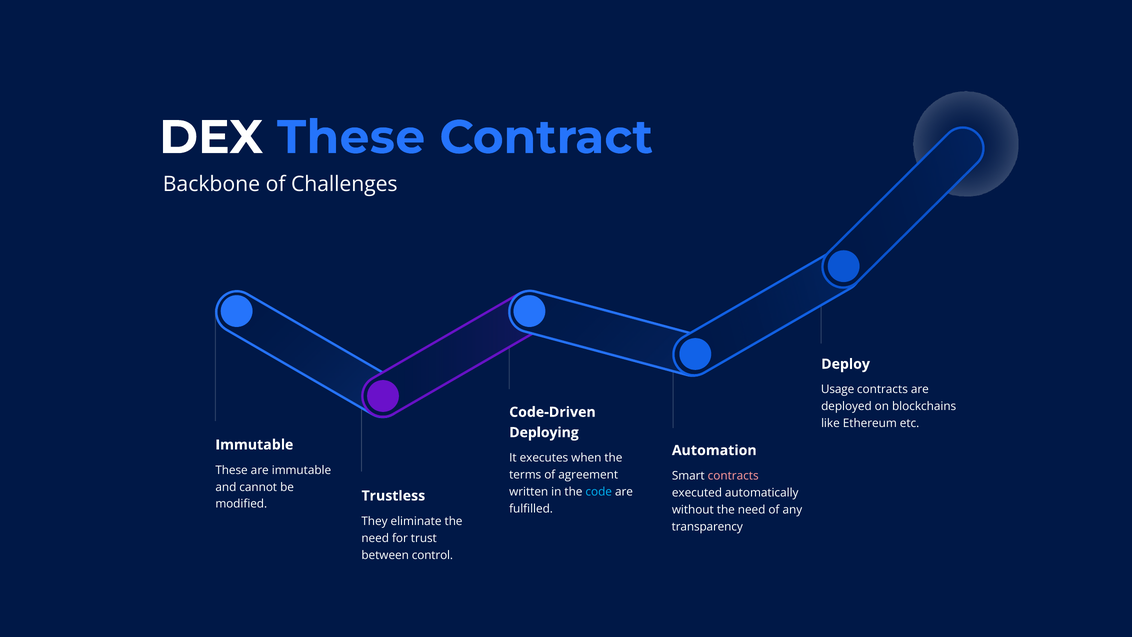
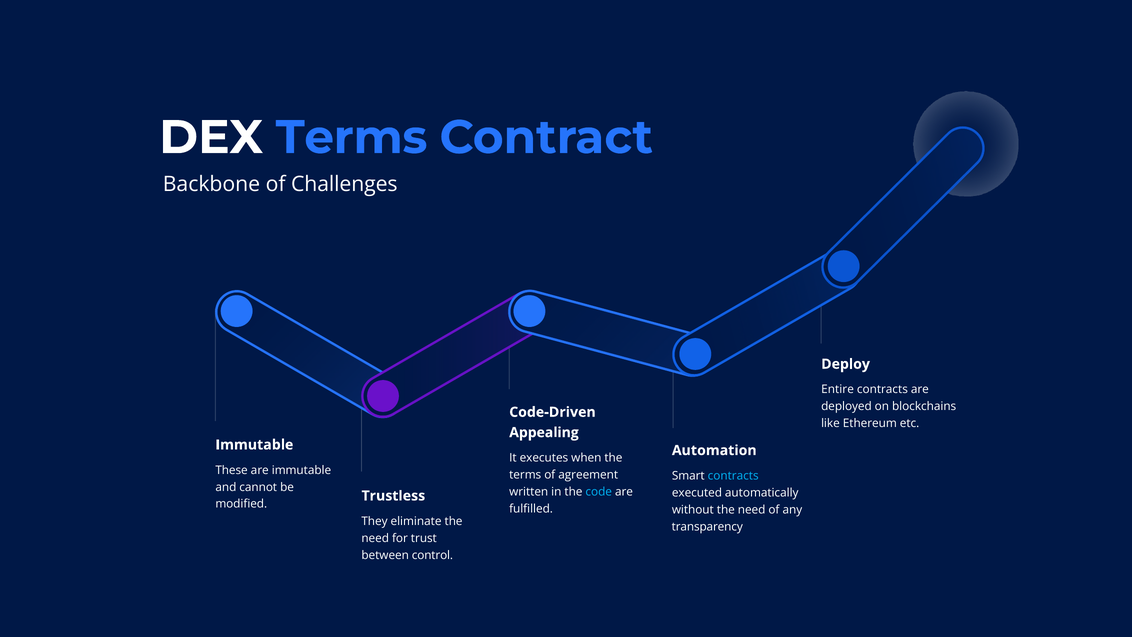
DEX These: These -> Terms
Usage: Usage -> Entire
Deploying: Deploying -> Appealing
contracts at (733, 476) colour: pink -> light blue
